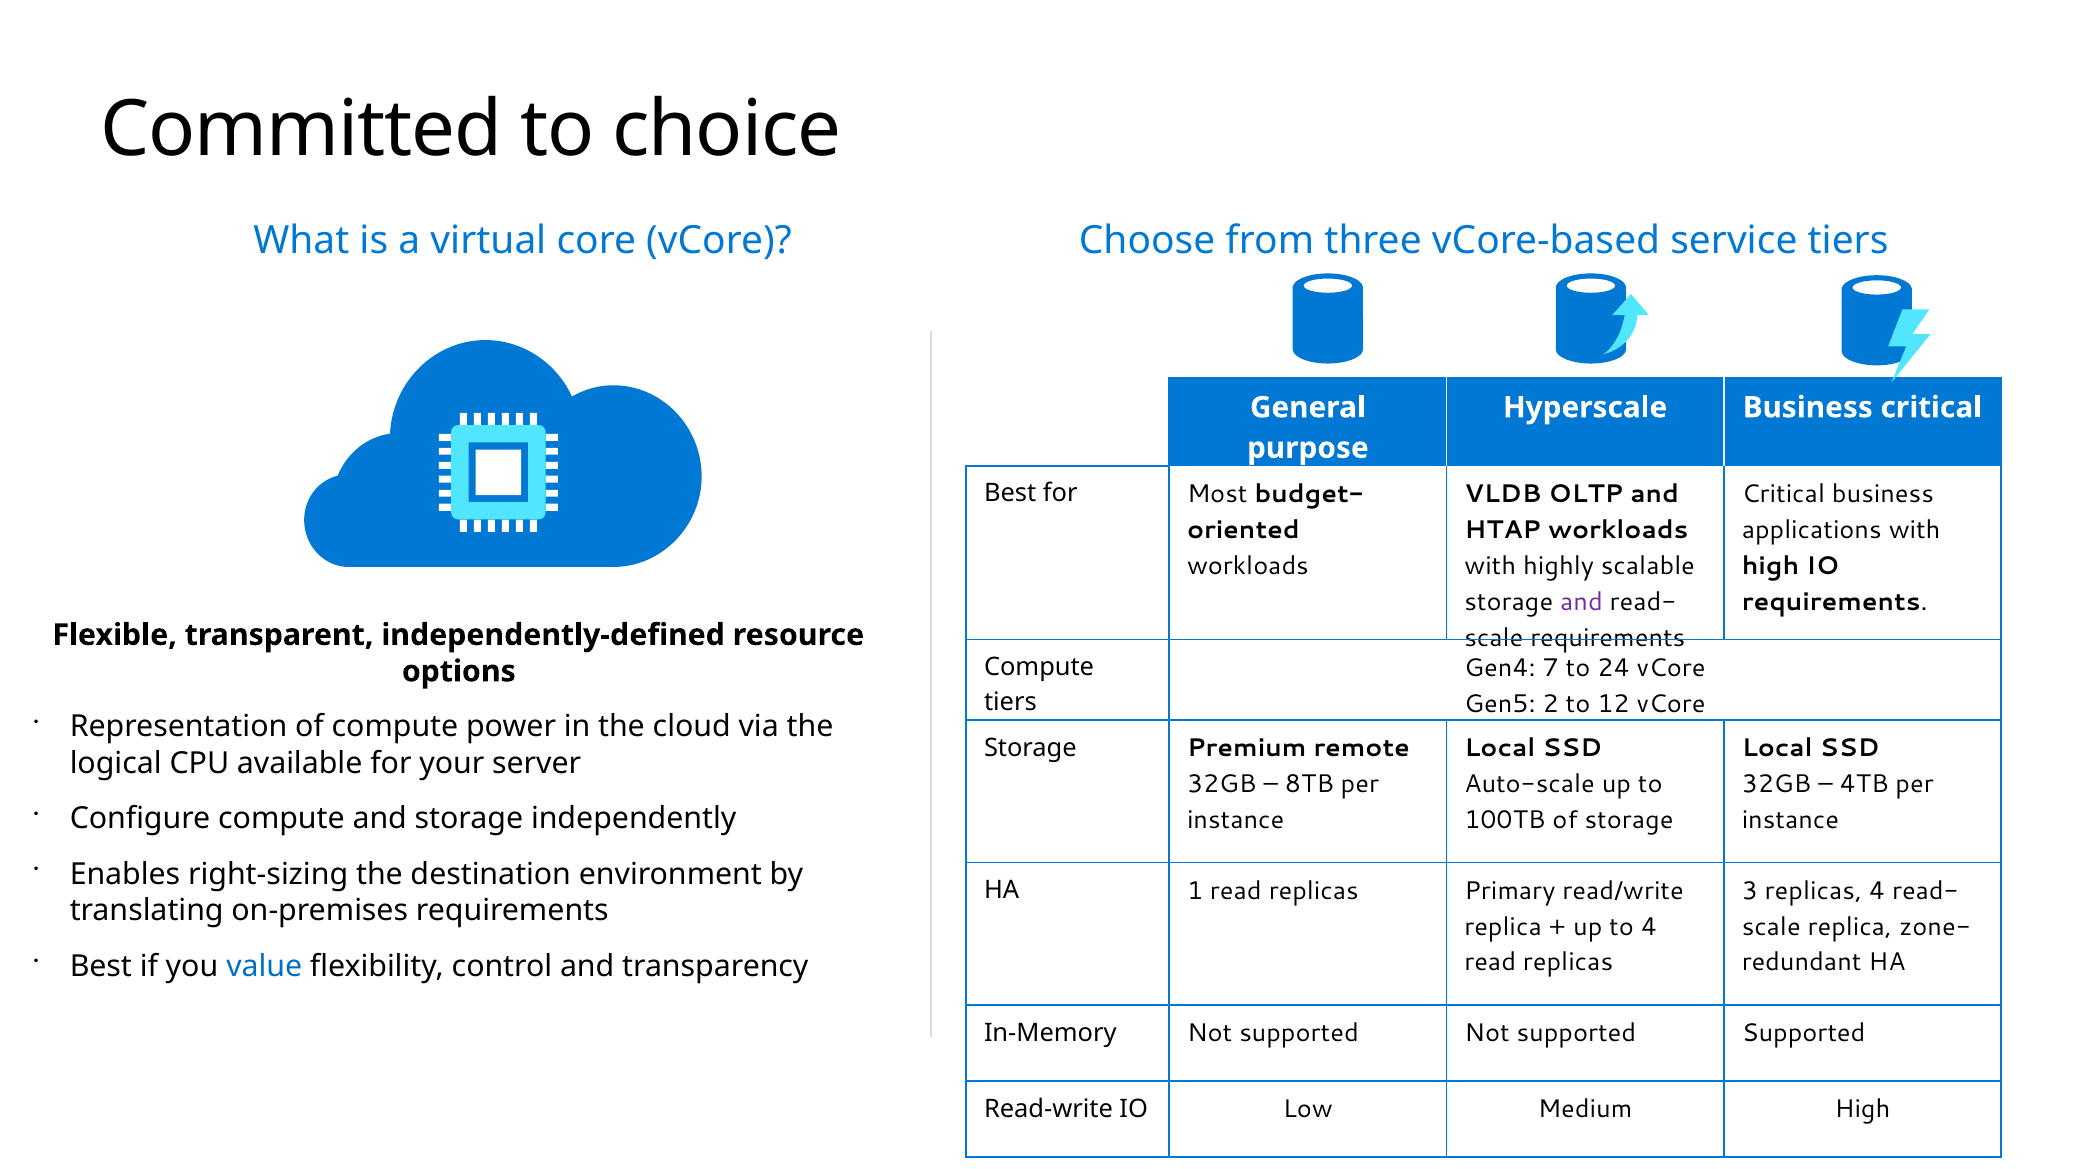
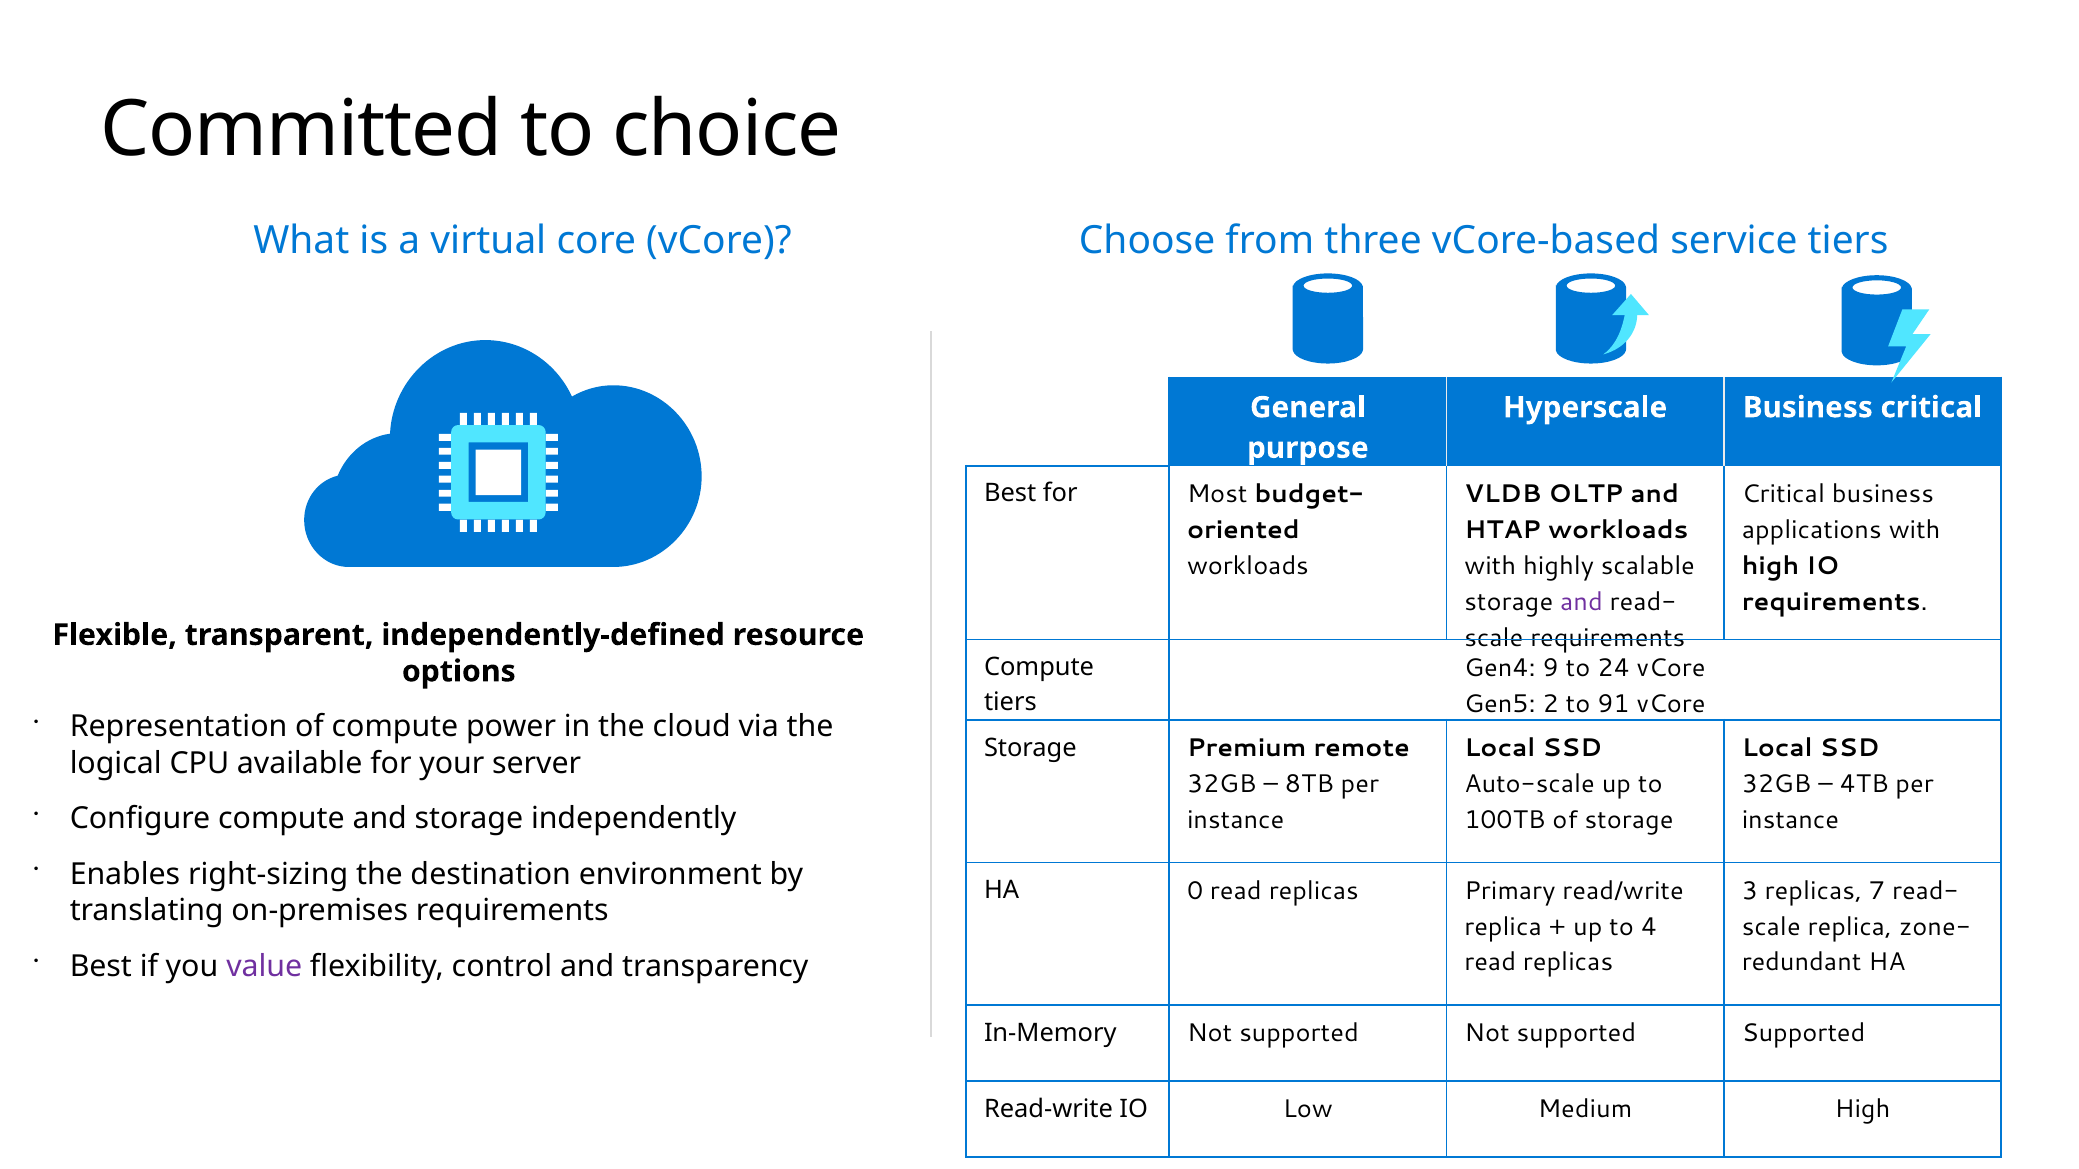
7: 7 -> 9
12: 12 -> 91
replicas 4: 4 -> 7
1: 1 -> 0
value colour: blue -> purple
